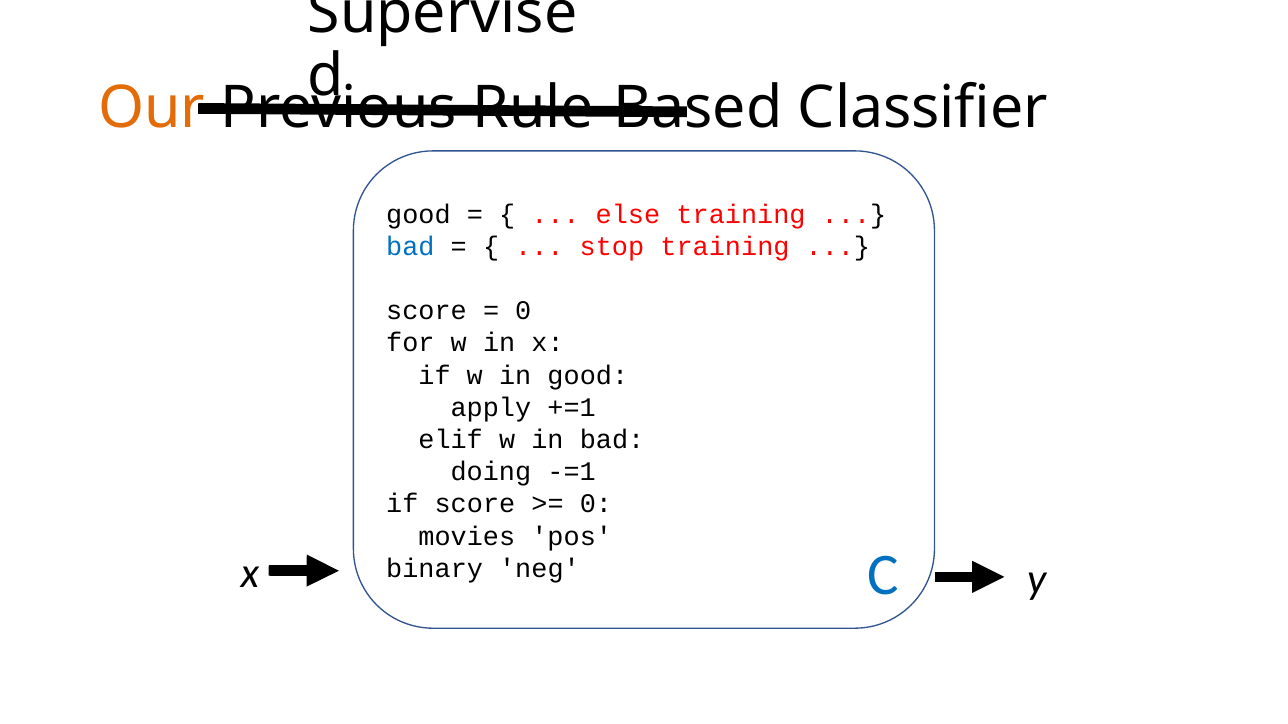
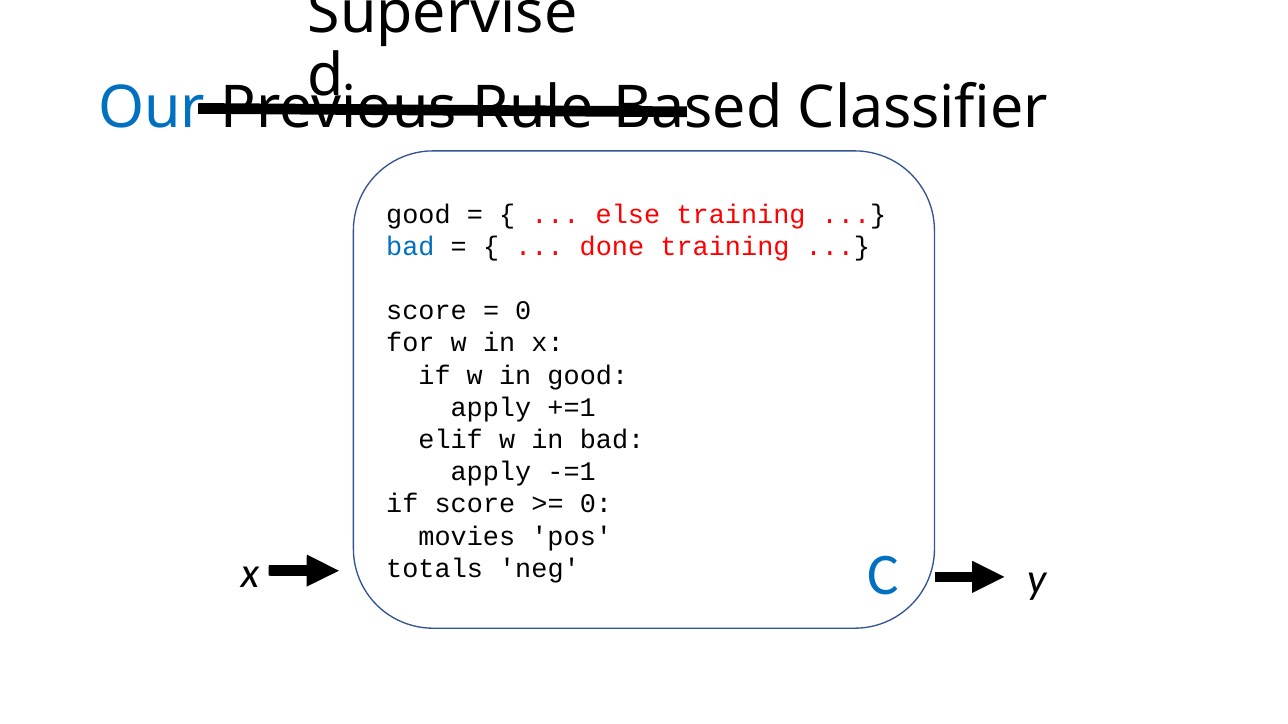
Our colour: orange -> blue
stop: stop -> done
doing at (491, 472): doing -> apply
binary: binary -> totals
